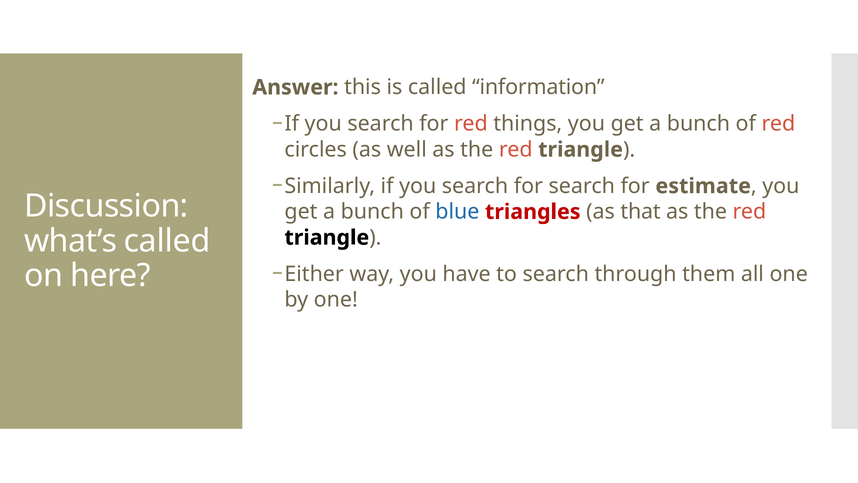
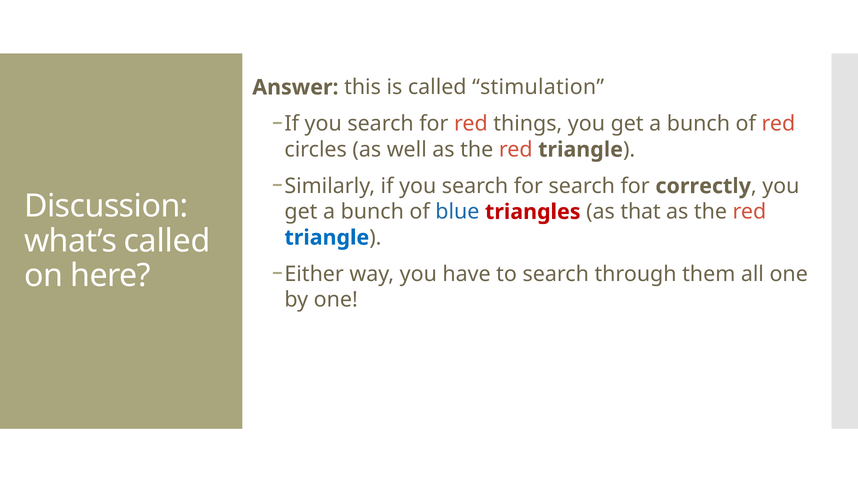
information: information -> stimulation
estimate: estimate -> correctly
triangle at (327, 237) colour: black -> blue
